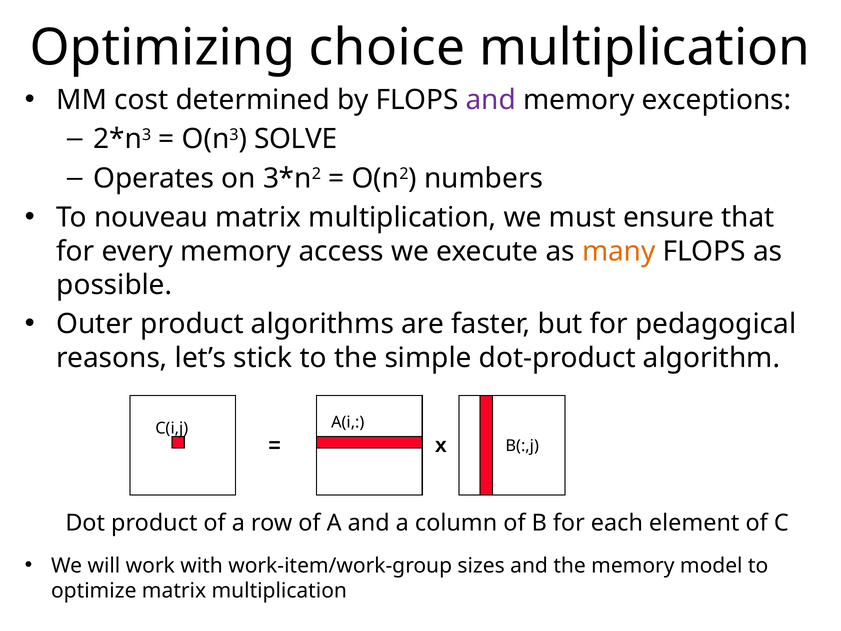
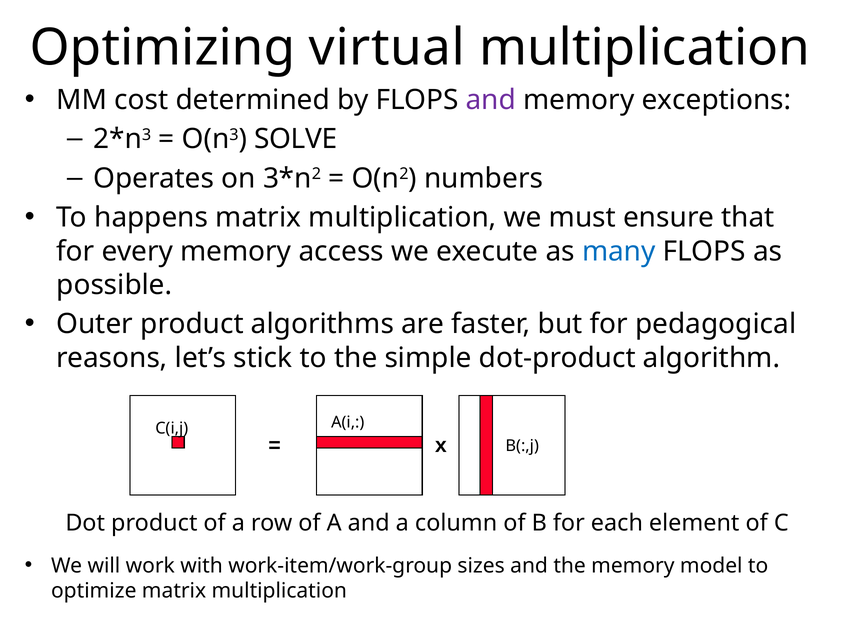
choice: choice -> virtual
nouveau: nouveau -> happens
many colour: orange -> blue
